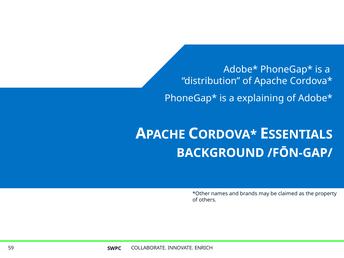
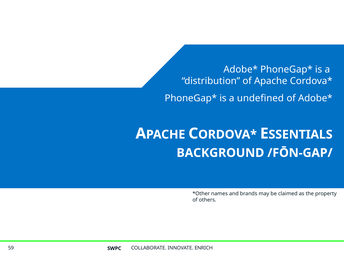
explaining: explaining -> undefined
